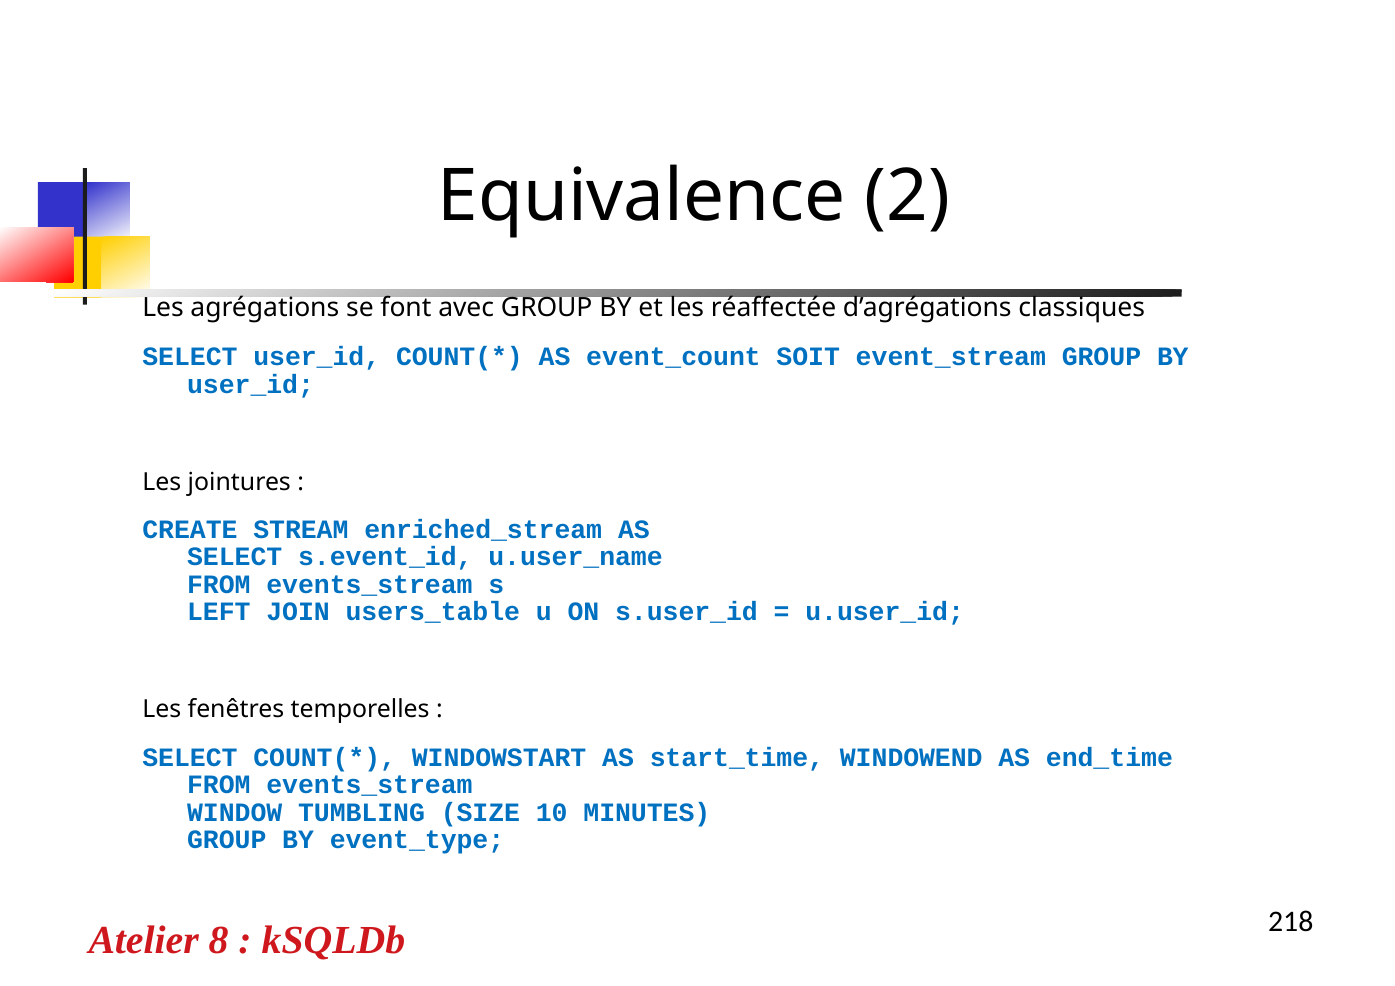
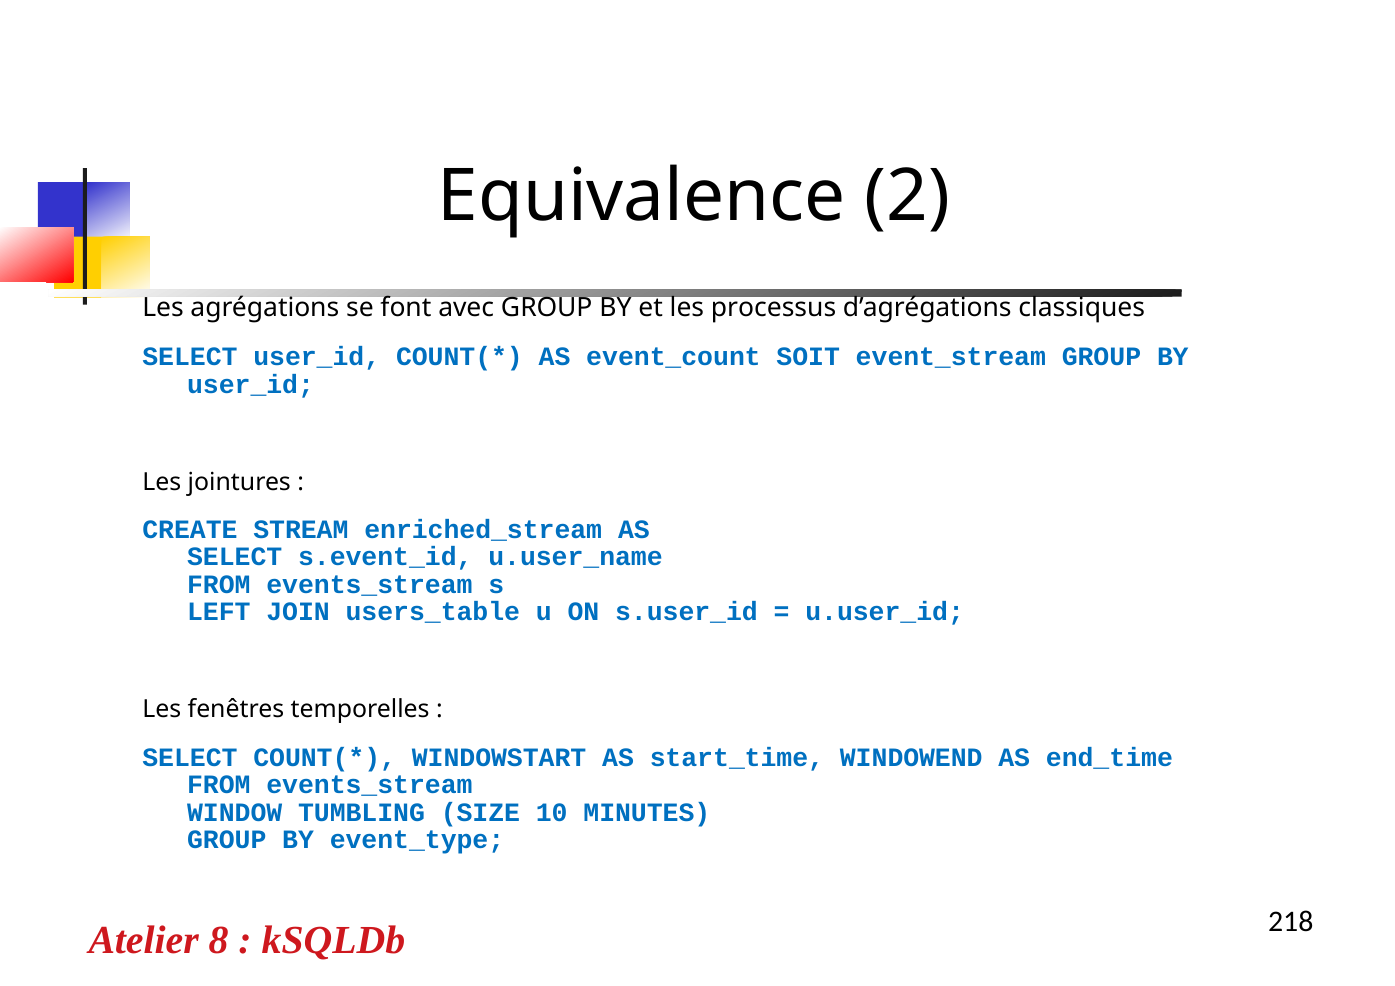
réaffectée: réaffectée -> processus
